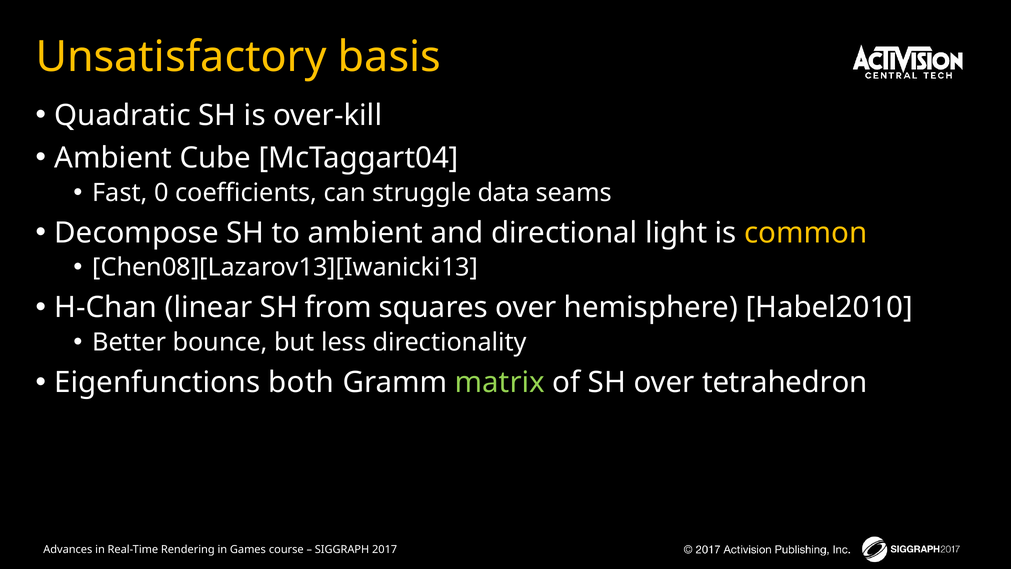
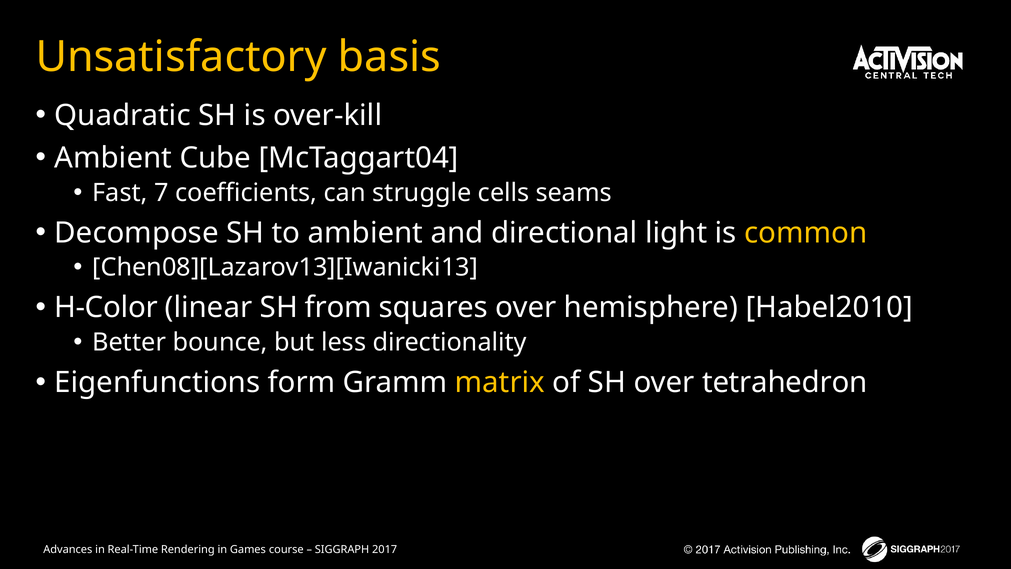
0: 0 -> 7
data: data -> cells
H-Chan: H-Chan -> H-Color
both: both -> form
matrix colour: light green -> yellow
